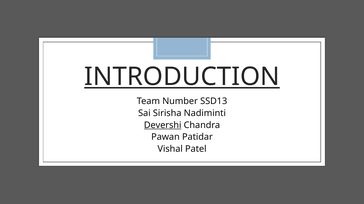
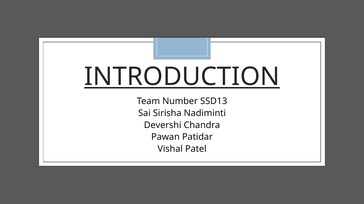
Devershi underline: present -> none
